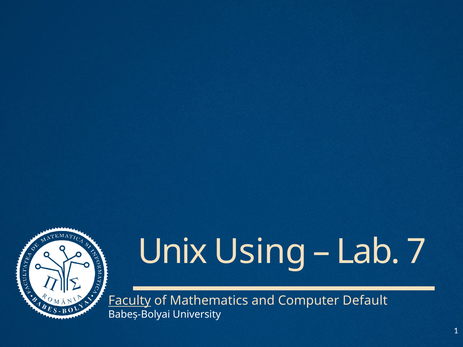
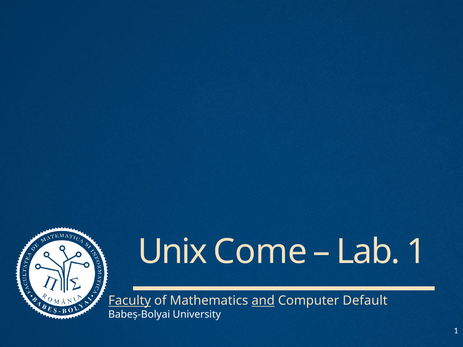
Using: Using -> Come
Lab 7: 7 -> 1
and at (263, 301) underline: none -> present
